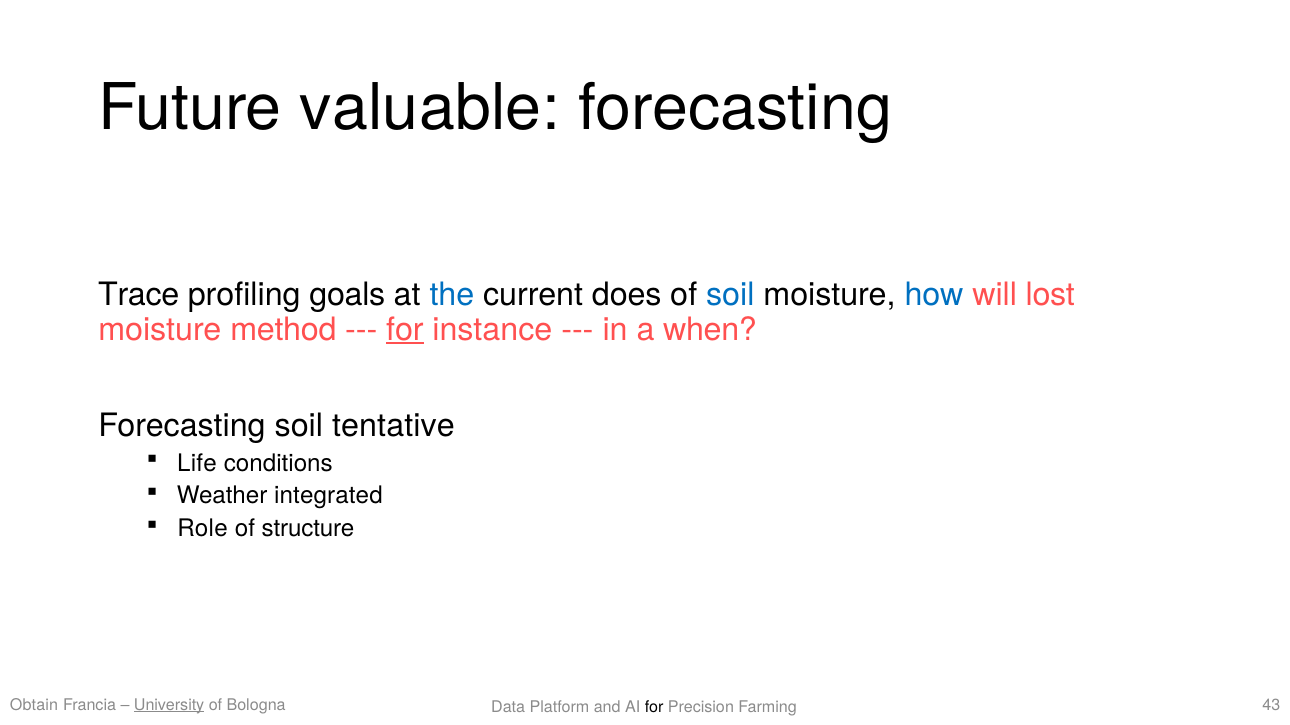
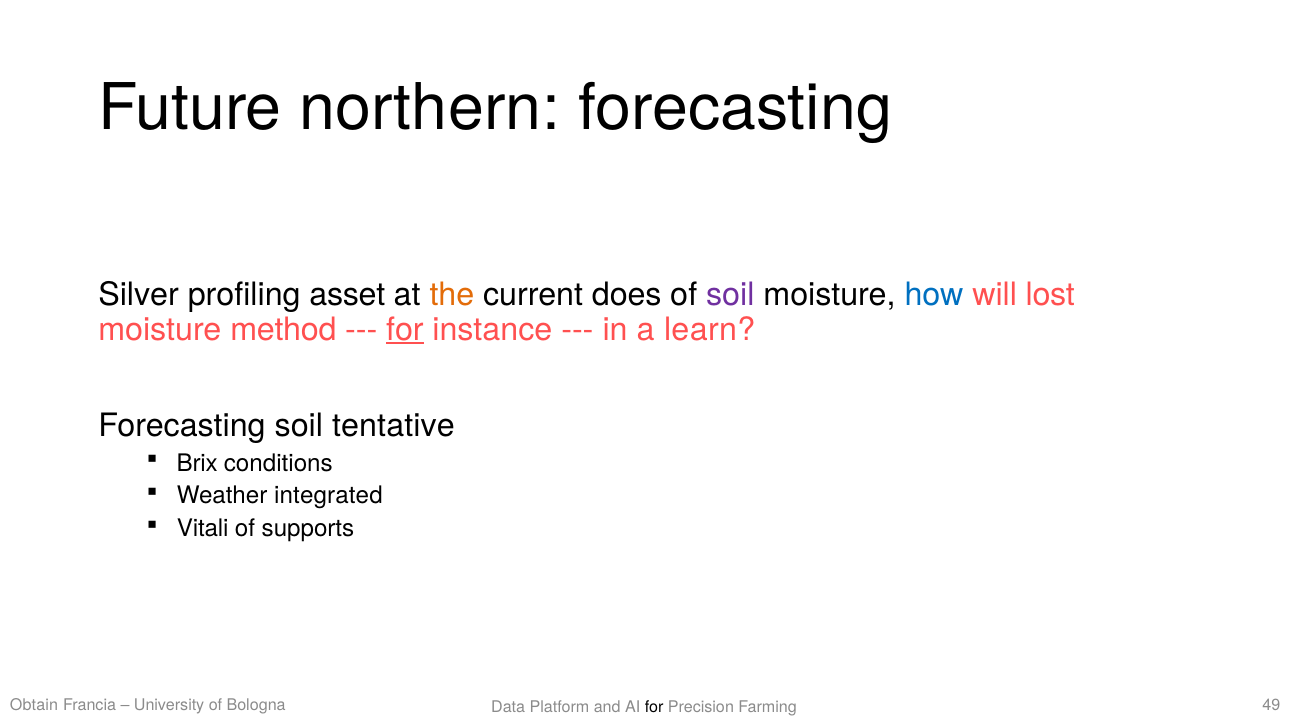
valuable: valuable -> northern
Trace: Trace -> Silver
goals: goals -> asset
the colour: blue -> orange
soil at (730, 295) colour: blue -> purple
when: when -> learn
Life: Life -> Brix
Role: Role -> Vitali
structure: structure -> supports
University underline: present -> none
43: 43 -> 49
